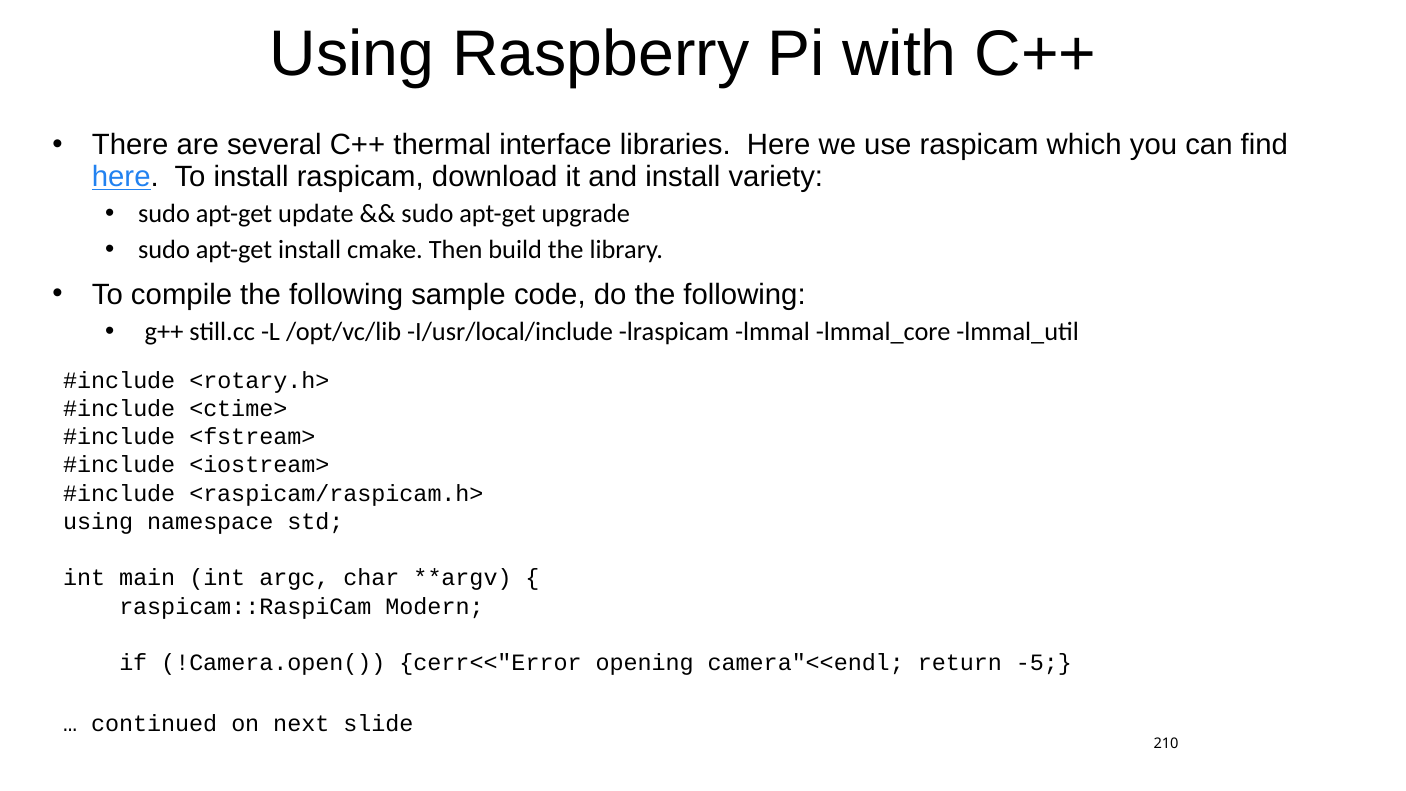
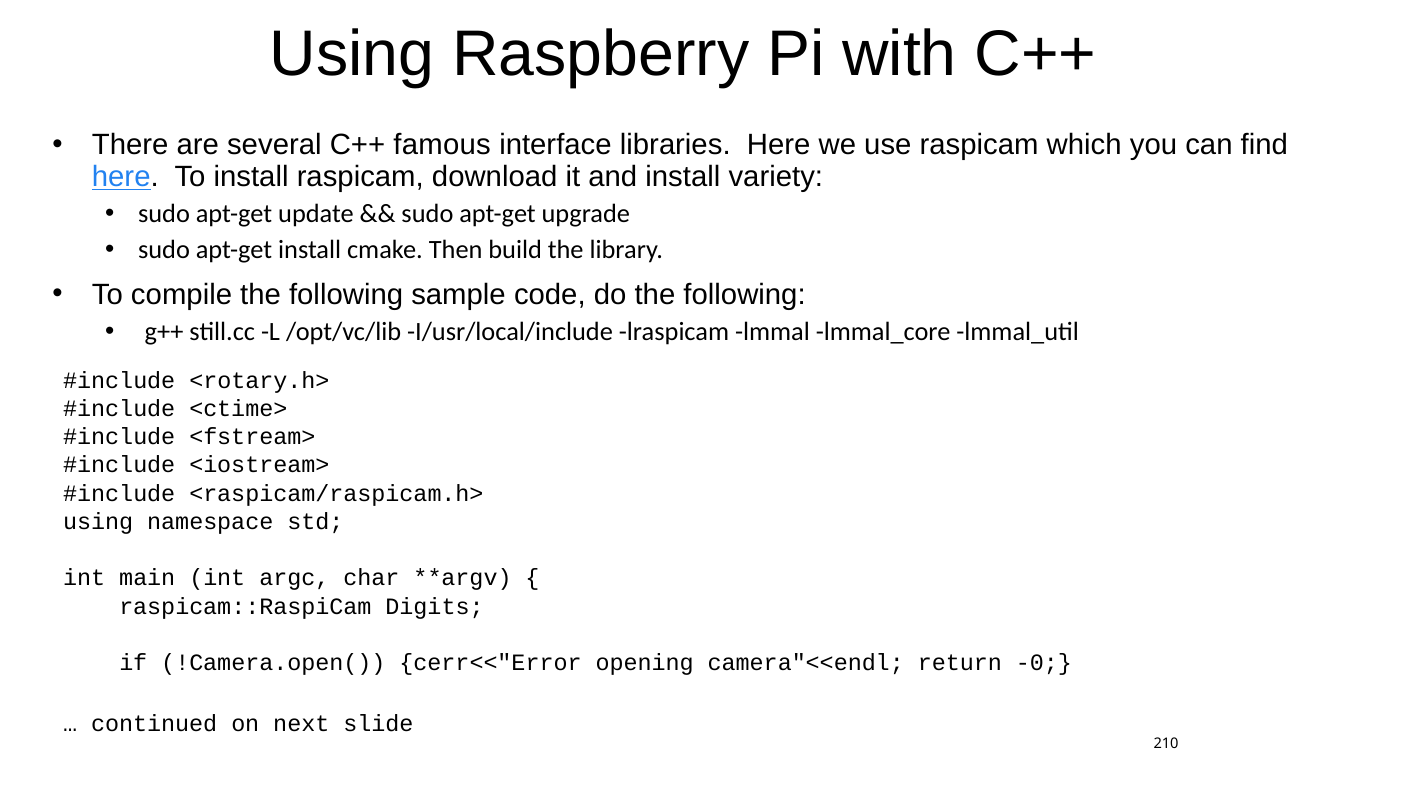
thermal: thermal -> famous
Modern: Modern -> Digits
-5: -5 -> -0
